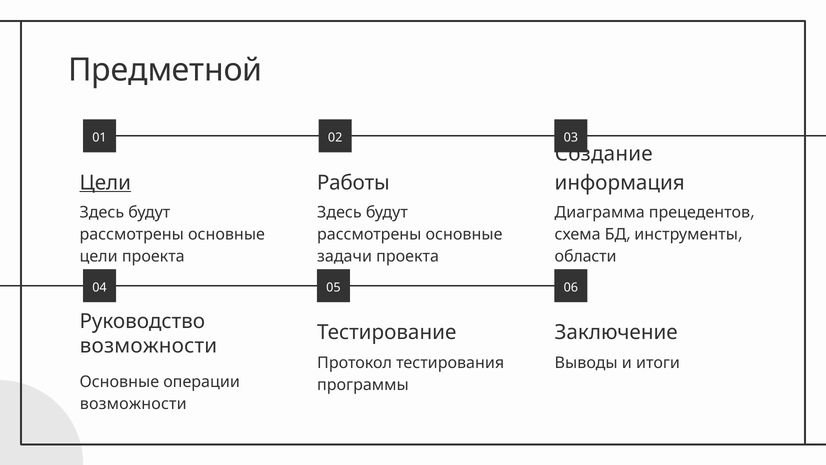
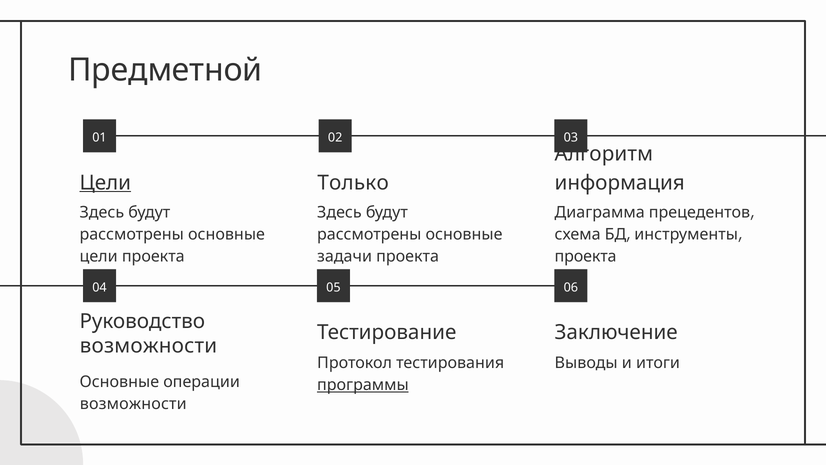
Создание: Создание -> Алгоритм
Работы: Работы -> Только
области at (586, 256): области -> проекта
программы underline: none -> present
